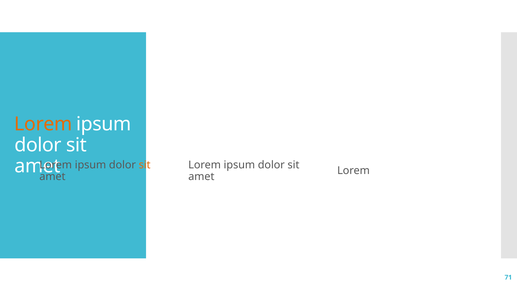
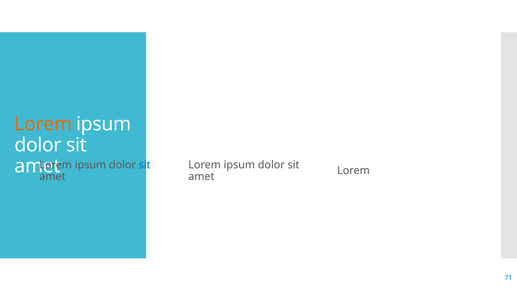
sit at (145, 165) colour: orange -> blue
